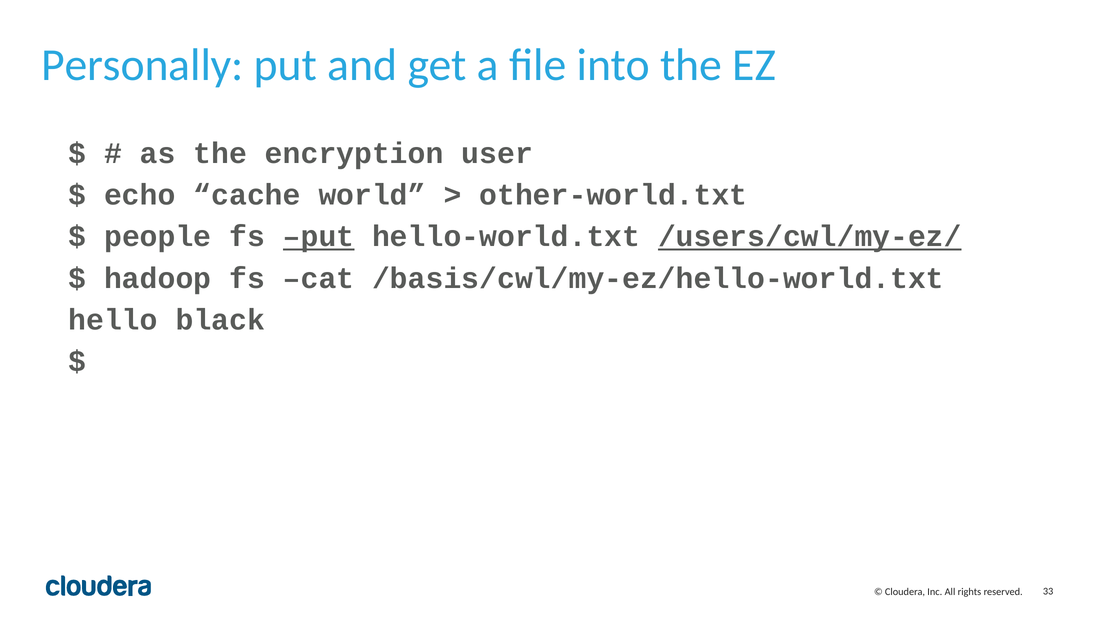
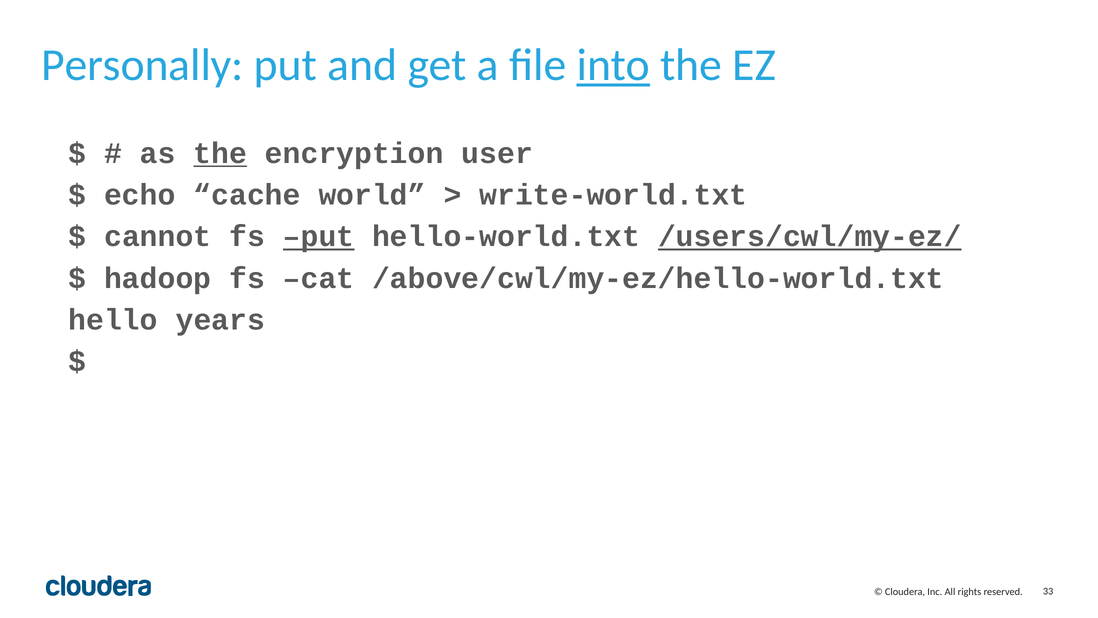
into underline: none -> present
the at (220, 153) underline: none -> present
other-world.txt: other-world.txt -> write-world.txt
people: people -> cannot
/basis/cwl/my-ez/hello-world.txt: /basis/cwl/my-ez/hello-world.txt -> /above/cwl/my-ez/hello-world.txt
black: black -> years
